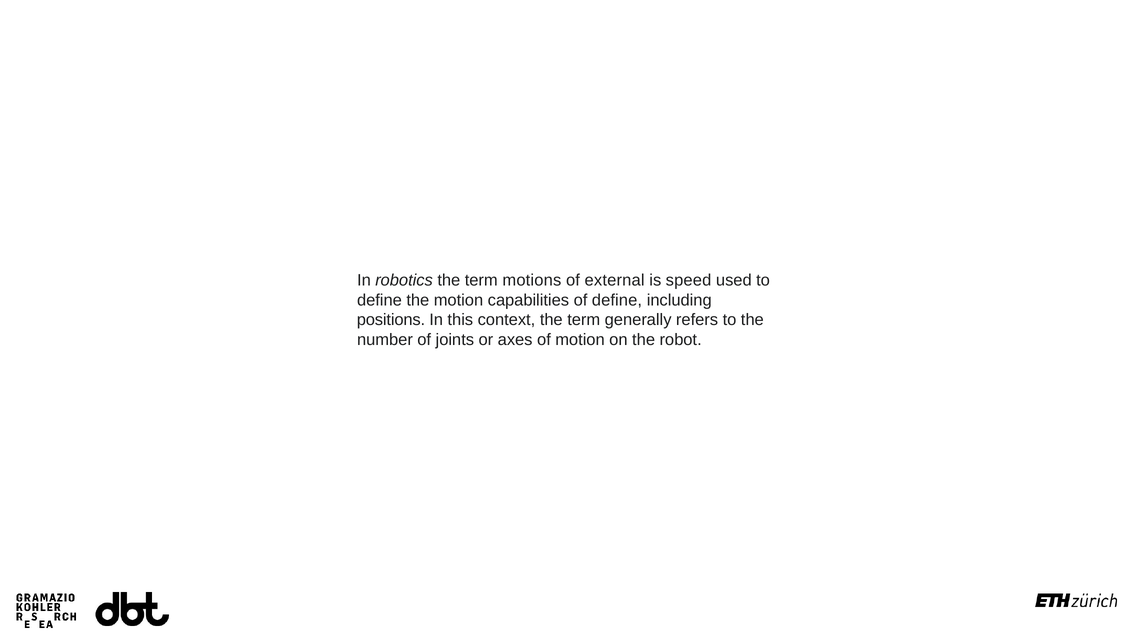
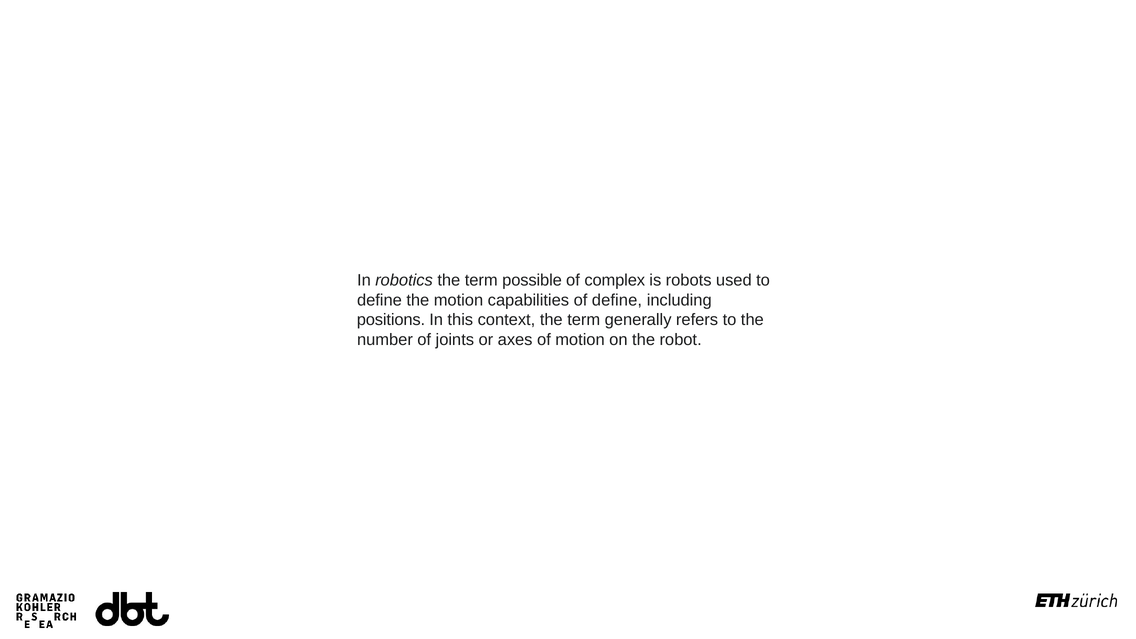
motions: motions -> possible
external: external -> complex
speed: speed -> robots
